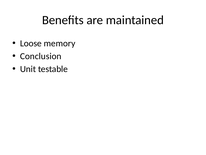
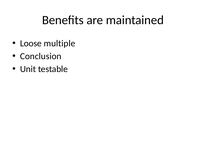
memory: memory -> multiple
